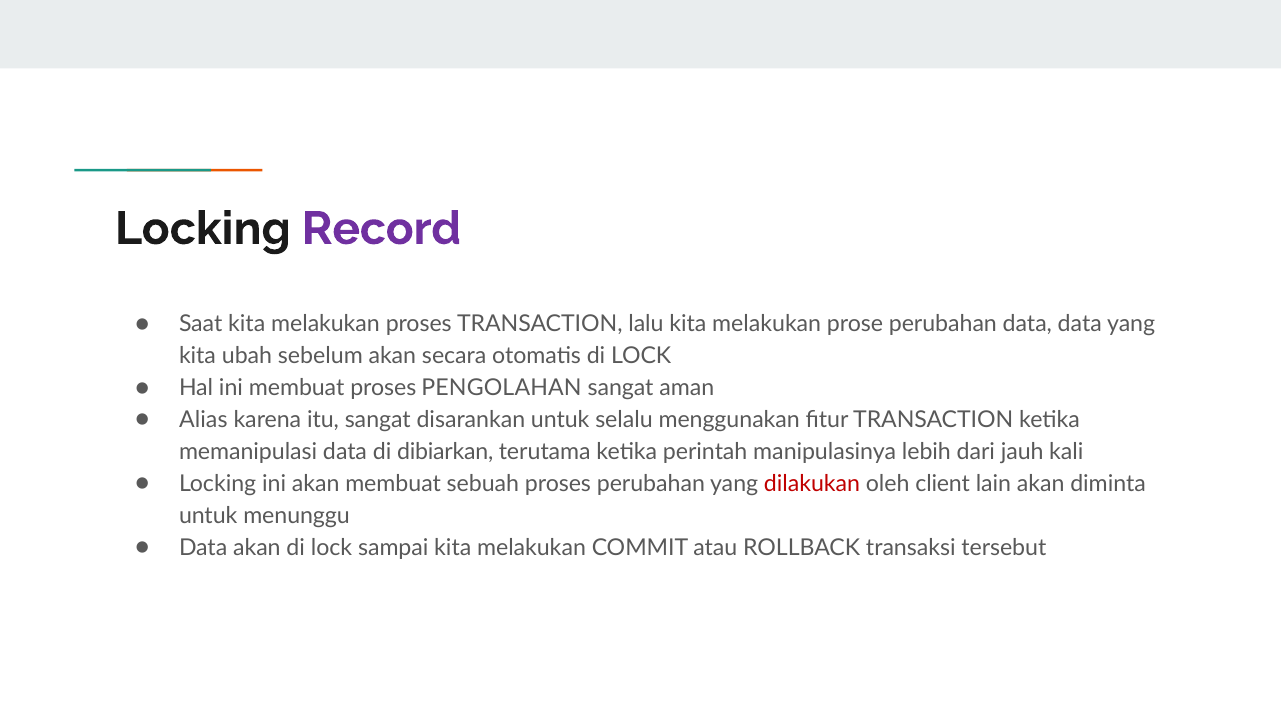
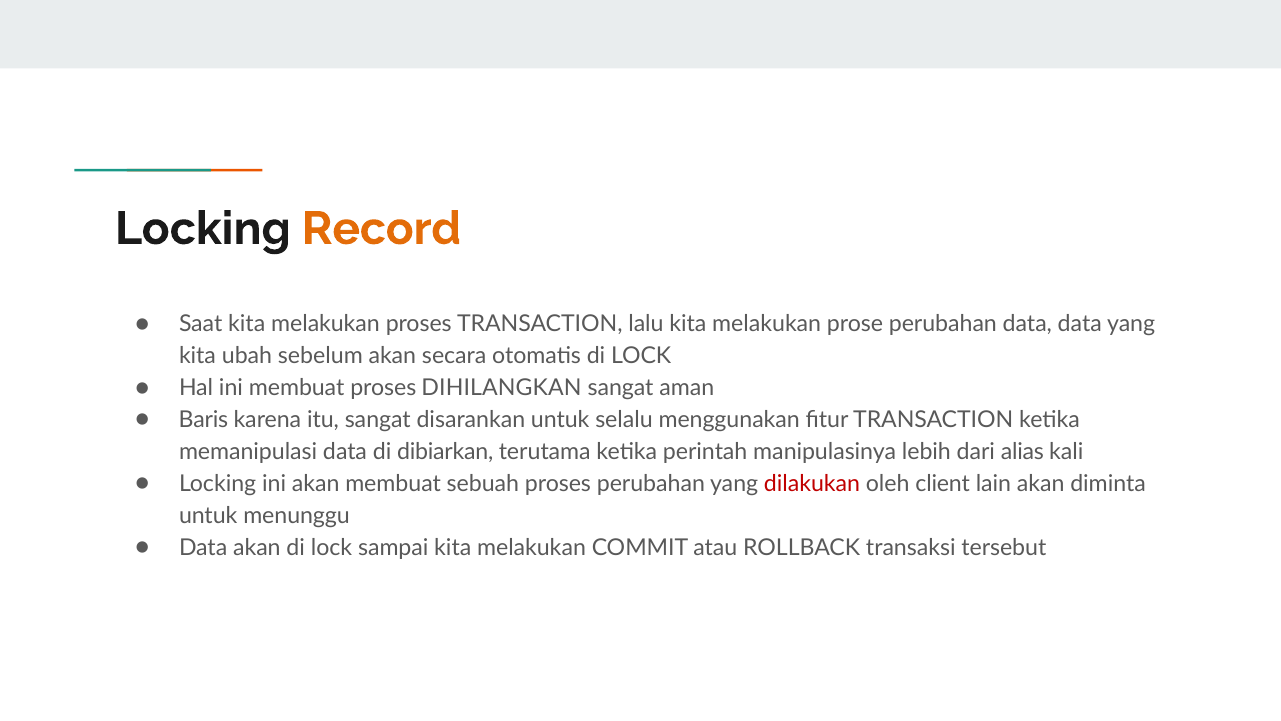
Record colour: purple -> orange
PENGOLAHAN: PENGOLAHAN -> DIHILANGKAN
Alias: Alias -> Baris
jauh: jauh -> alias
